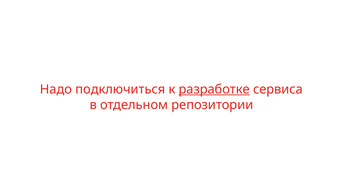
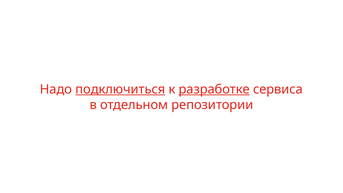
подключиться underline: none -> present
